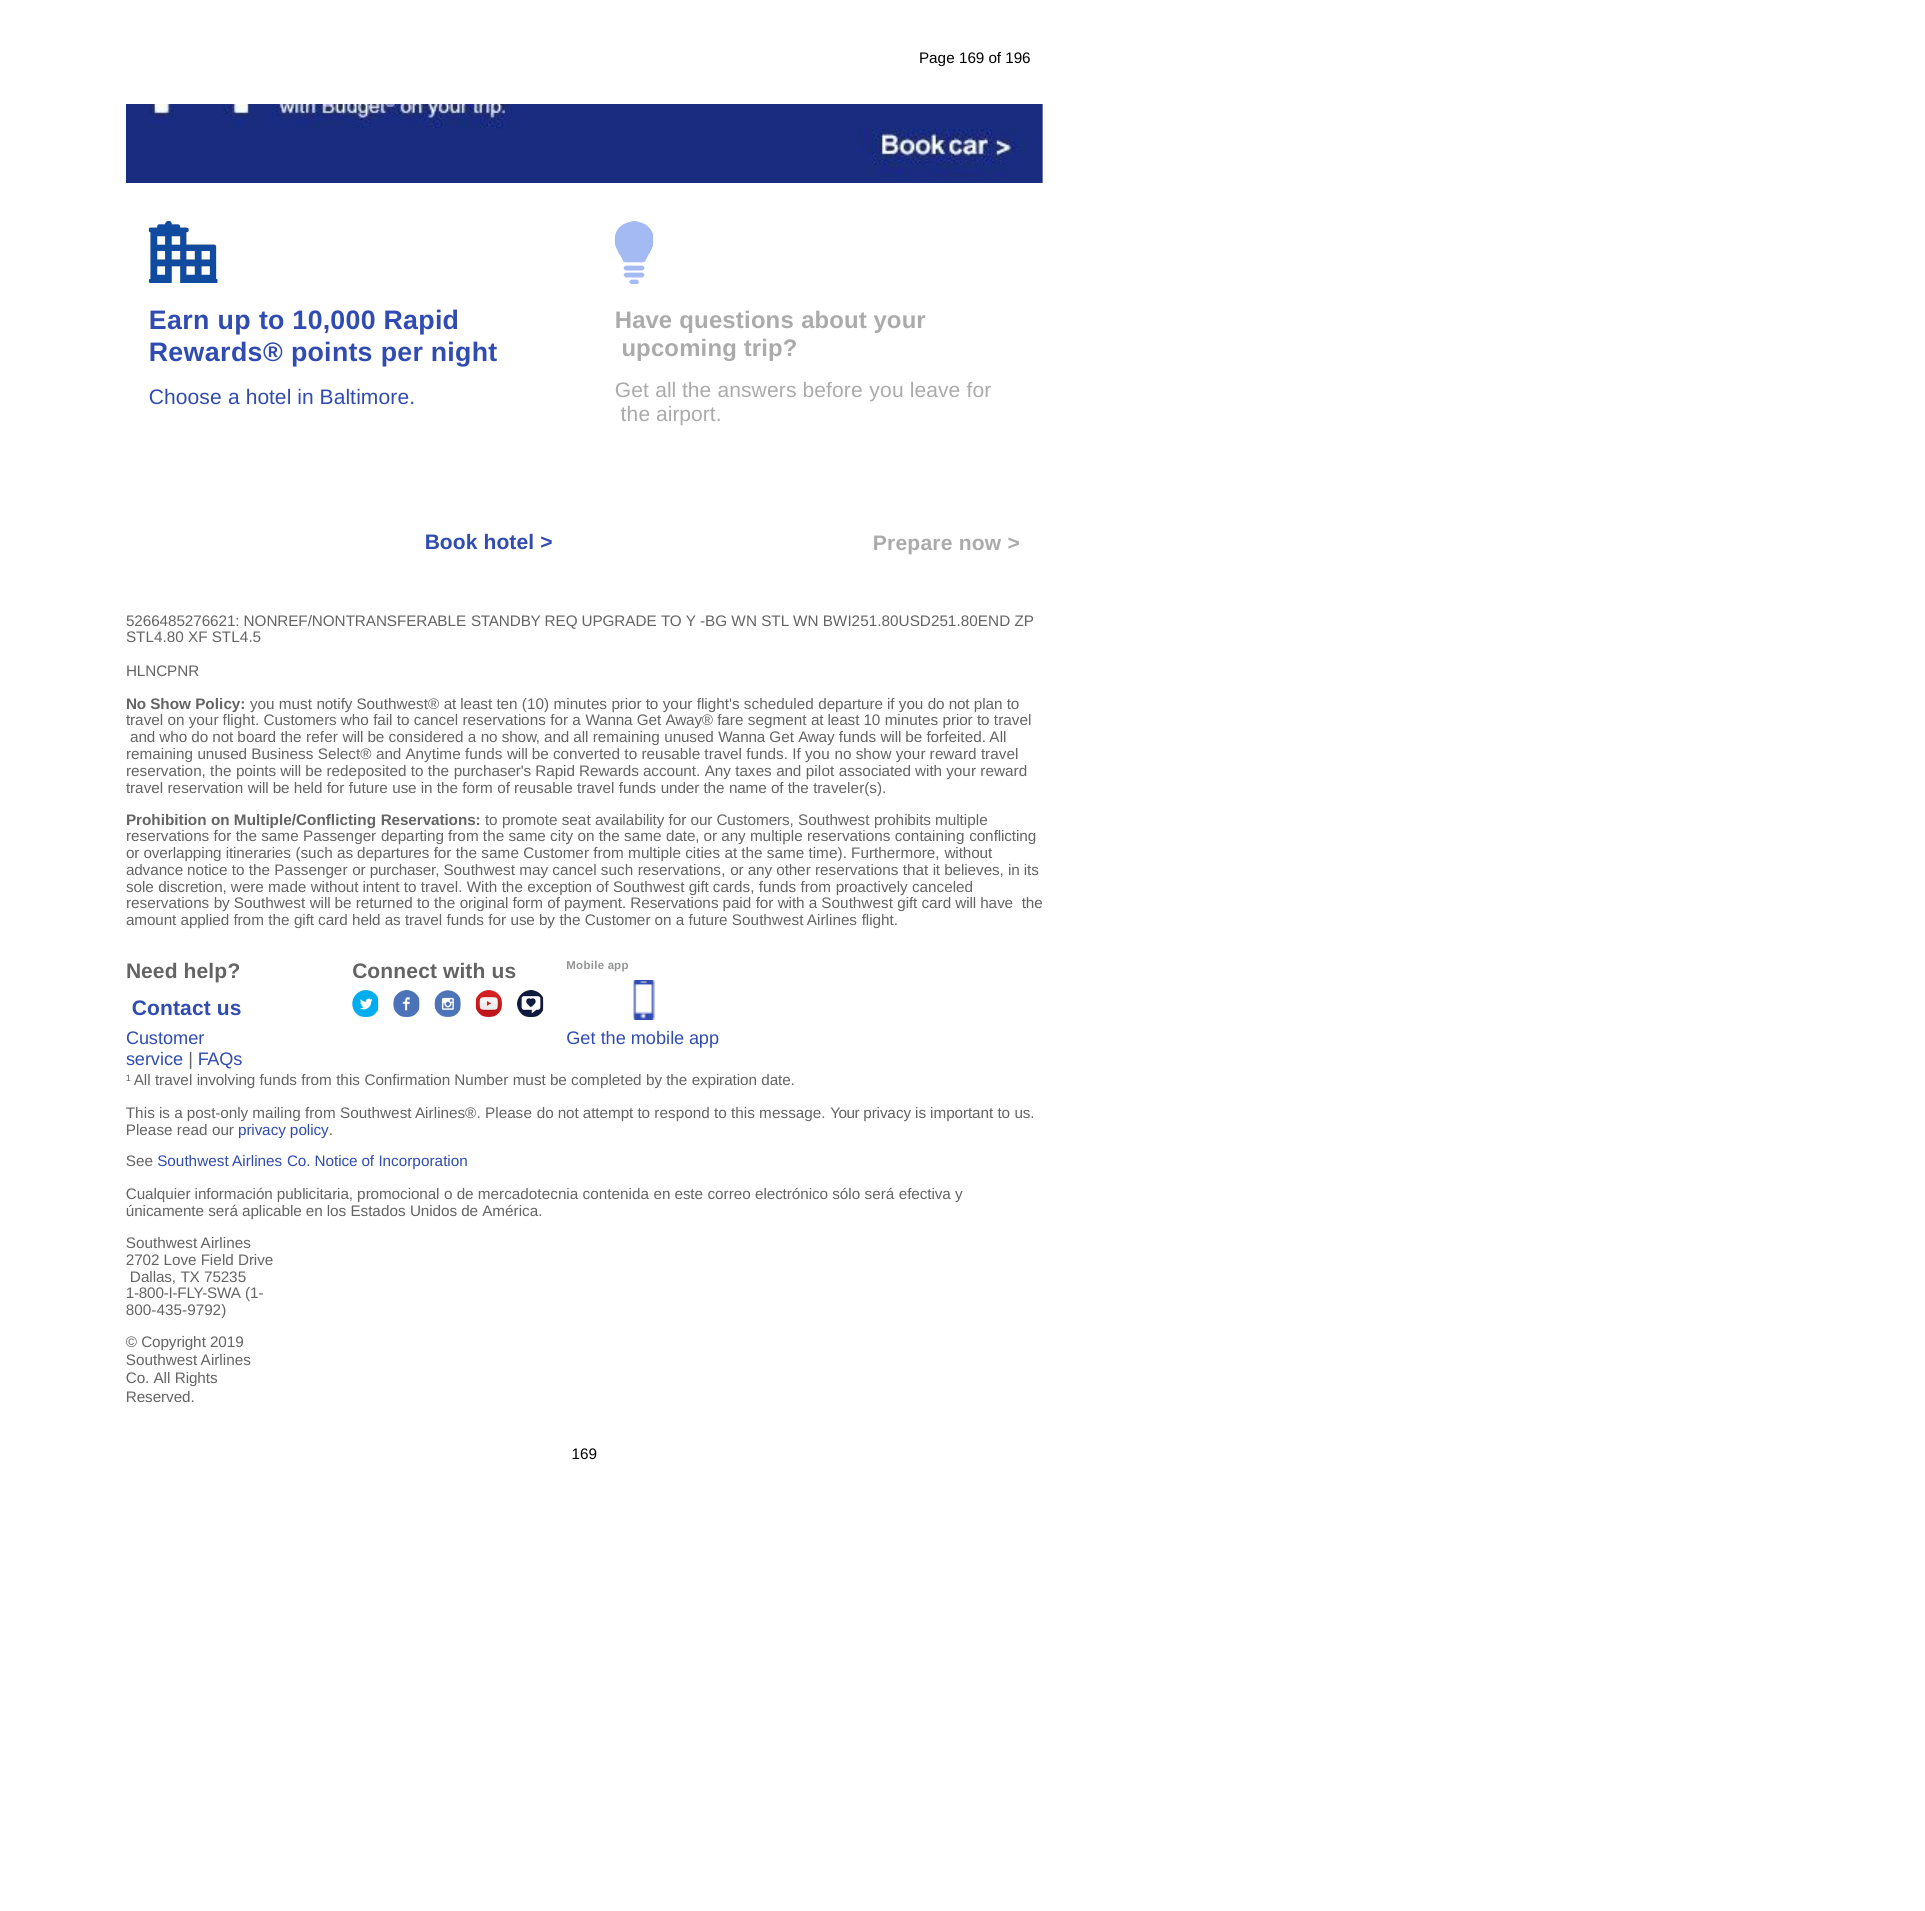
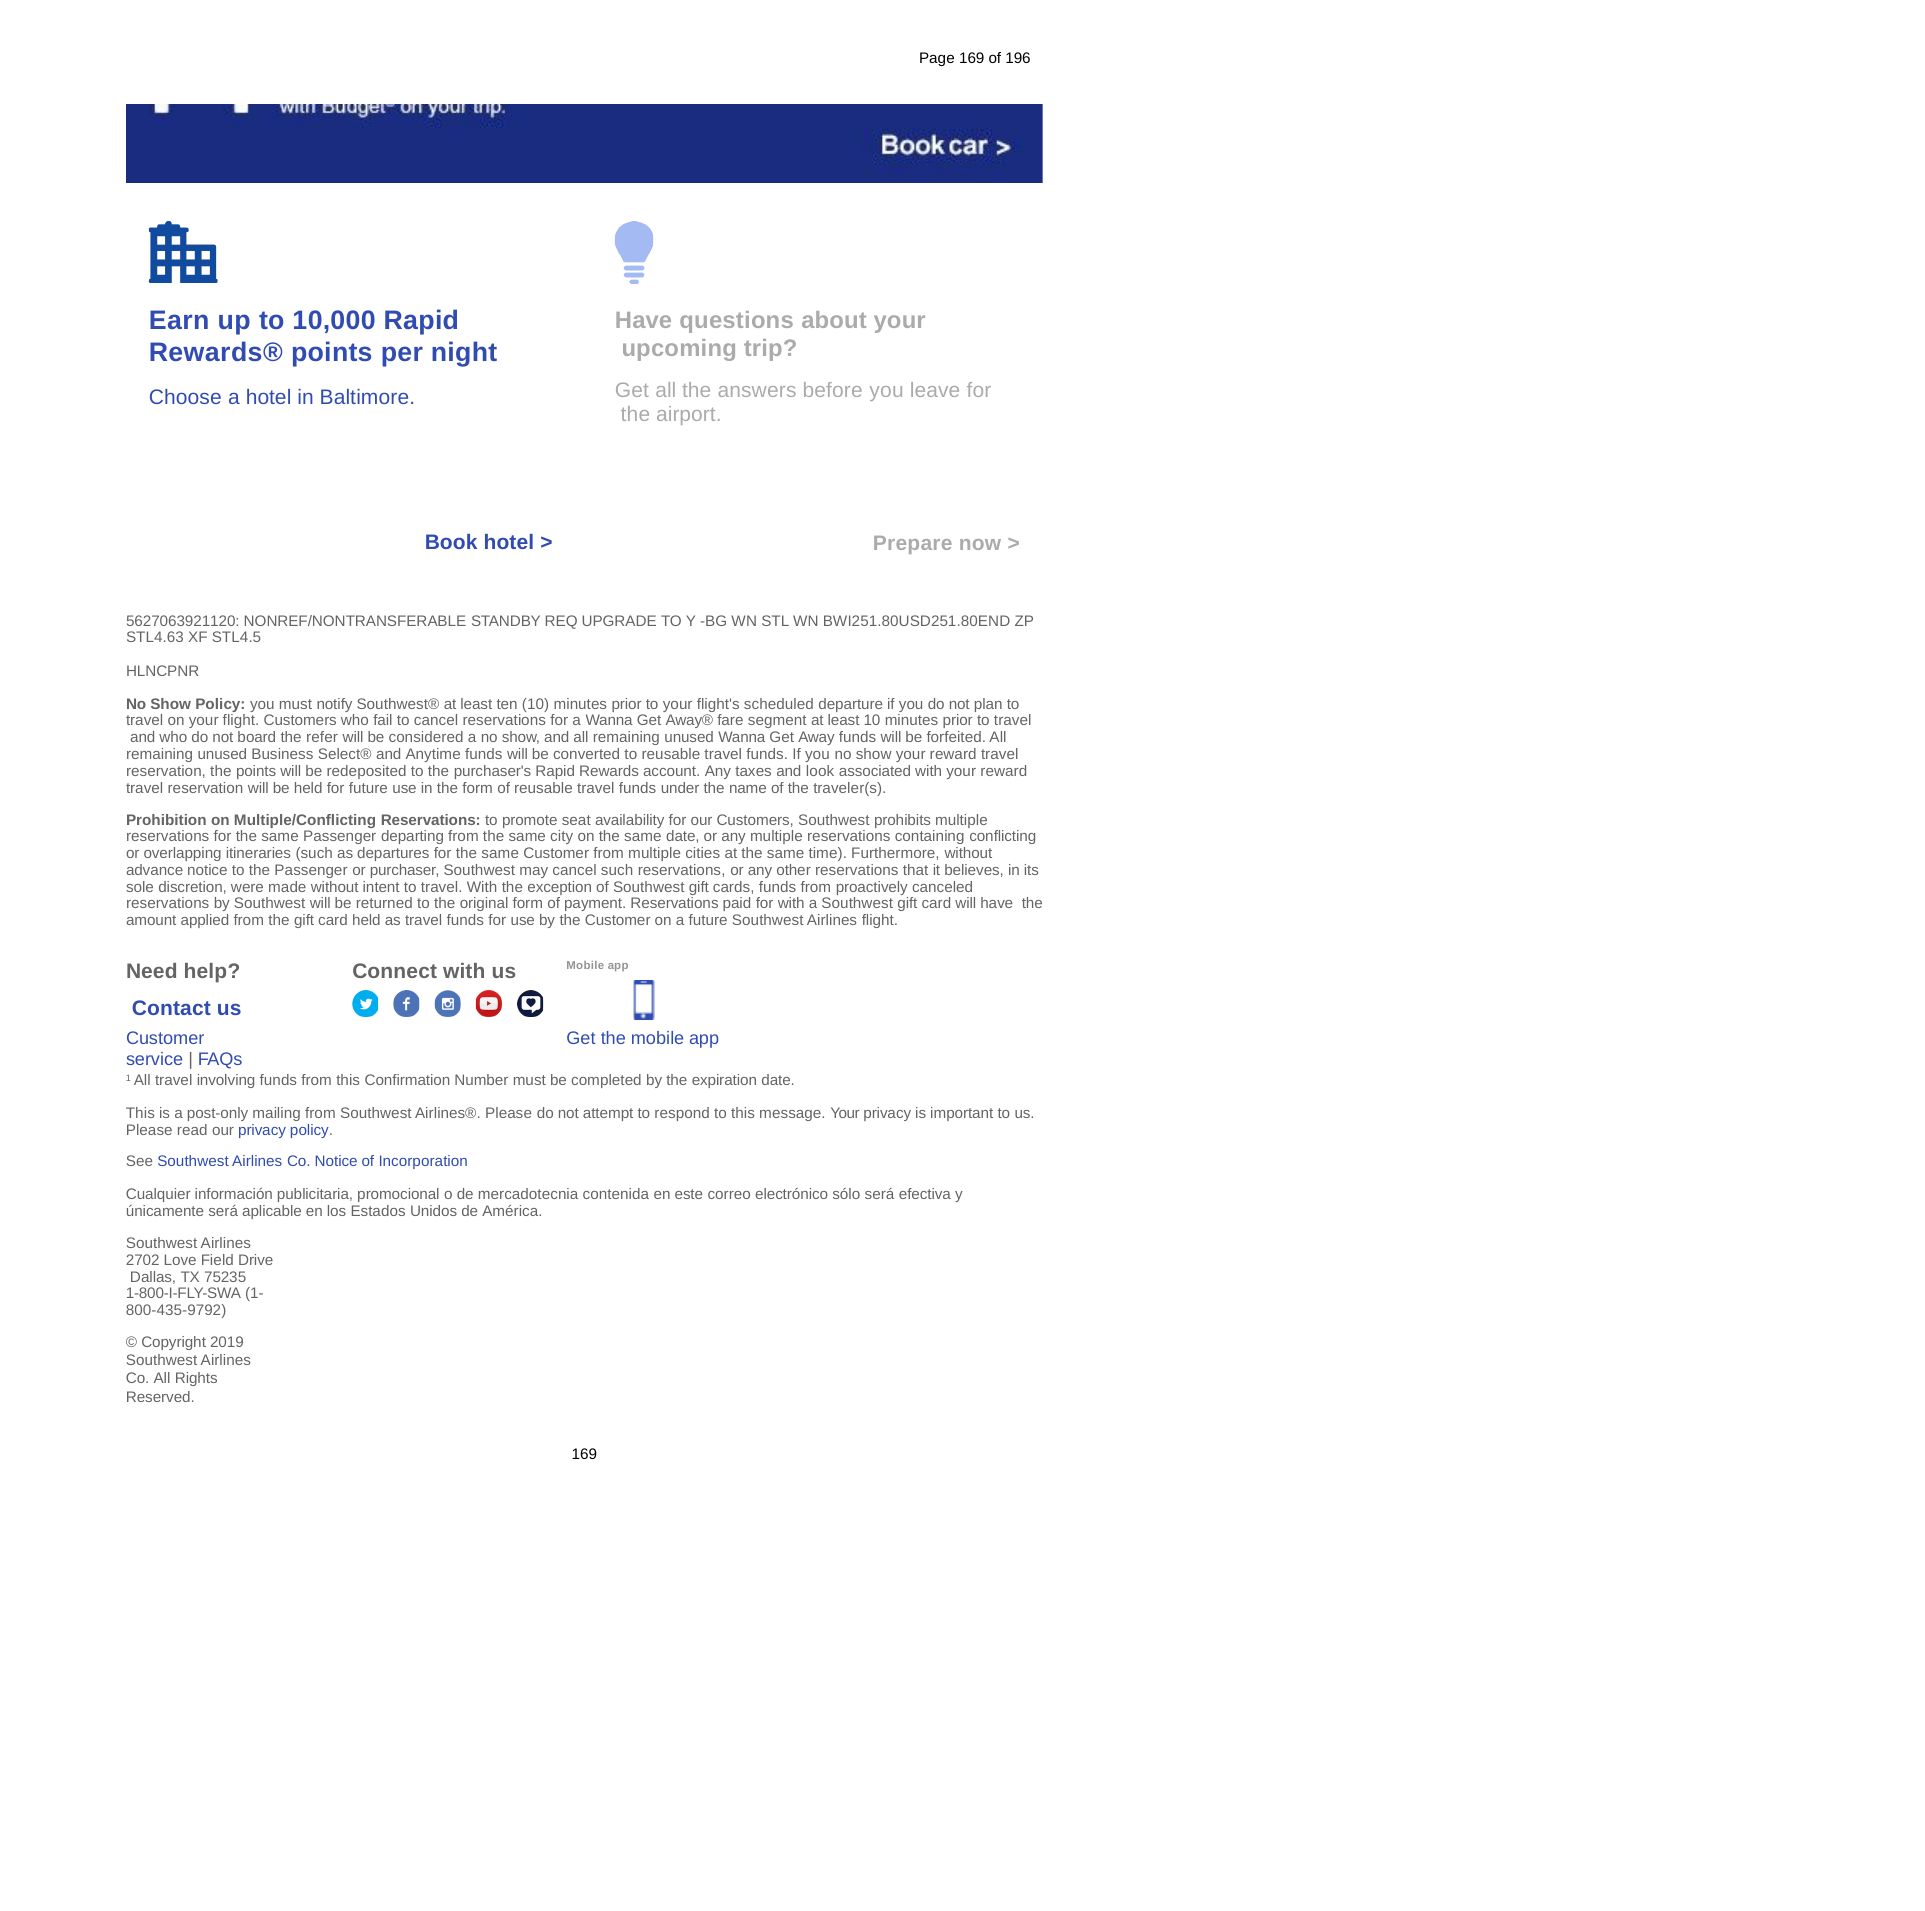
5266485276621: 5266485276621 -> 5627063921120
STL4.80: STL4.80 -> STL4.63
pilot: pilot -> look
